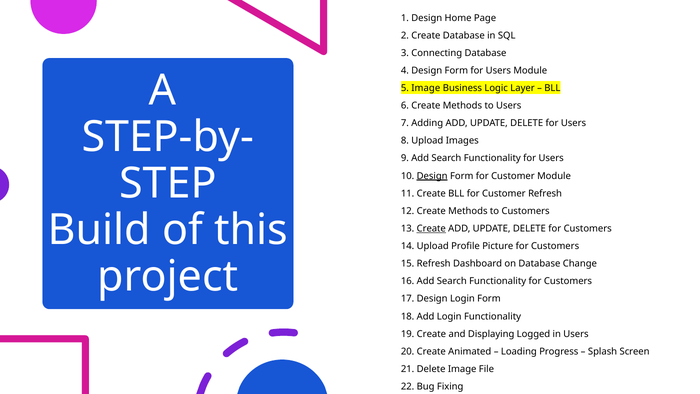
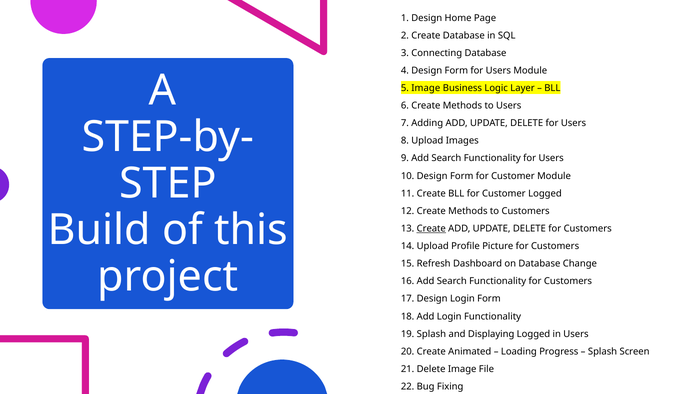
Design at (432, 176) underline: present -> none
Customer Refresh: Refresh -> Logged
19 Create: Create -> Splash
